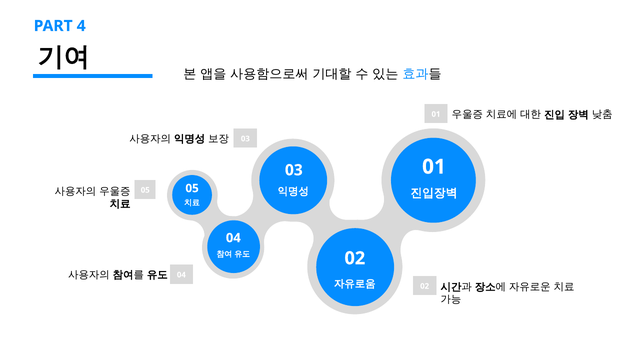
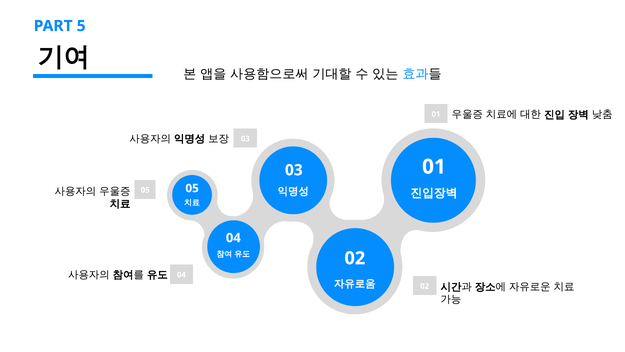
4: 4 -> 5
